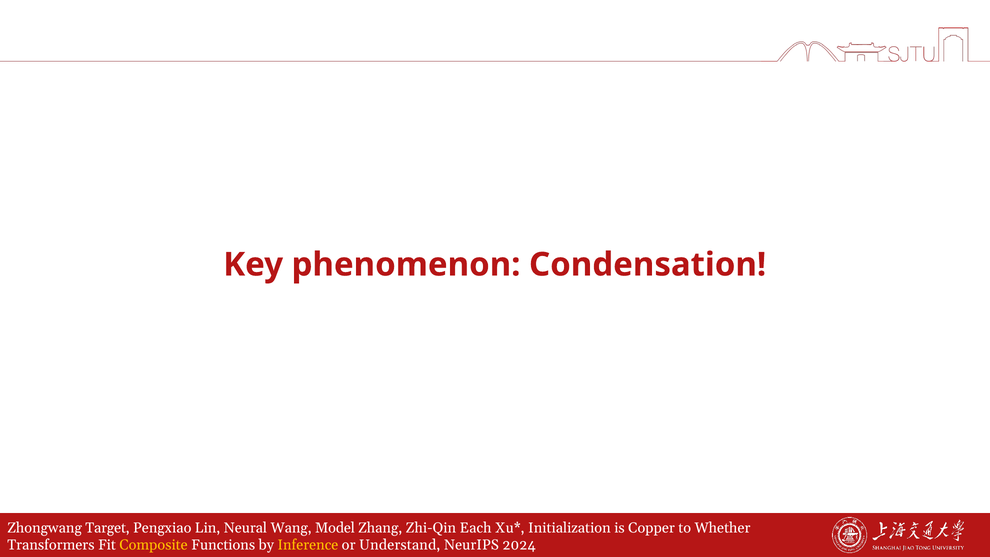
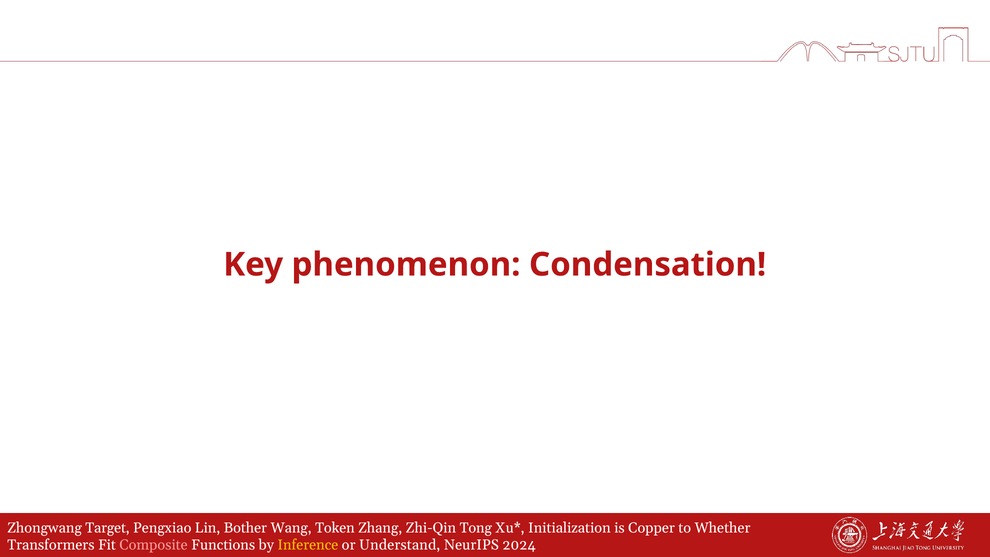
Neural: Neural -> Bother
Model: Model -> Token
Each: Each -> Tong
Composite colour: yellow -> pink
